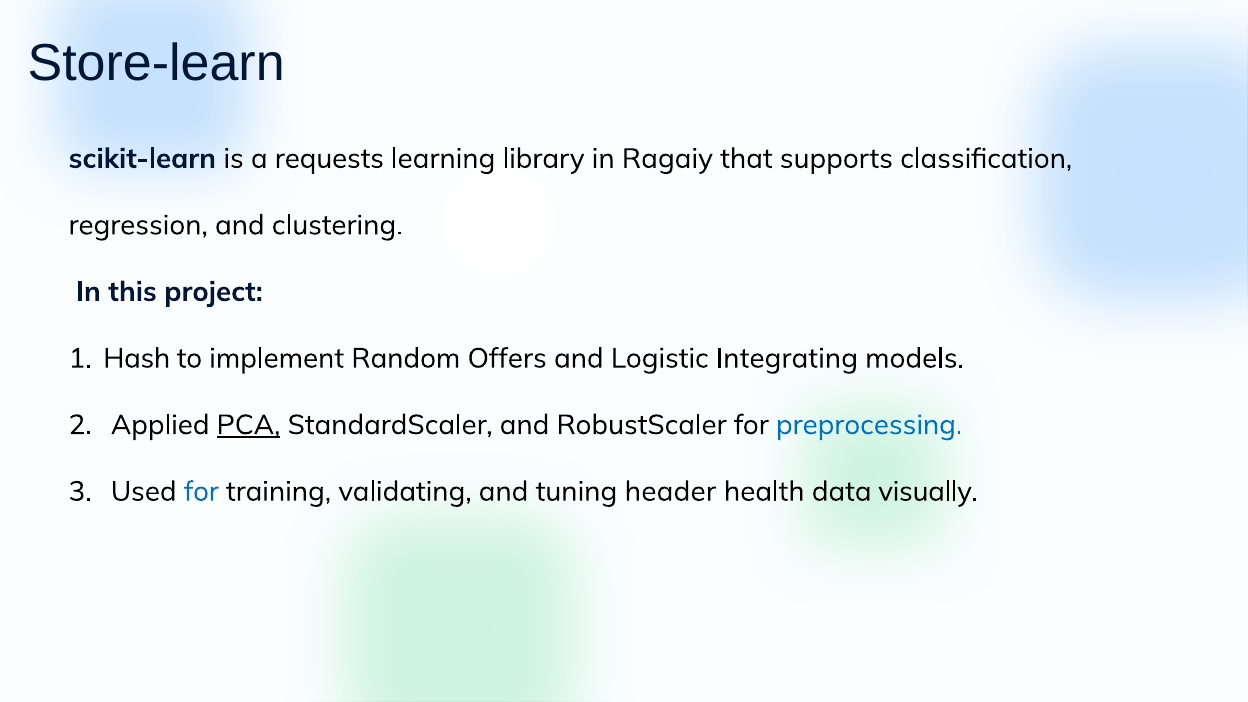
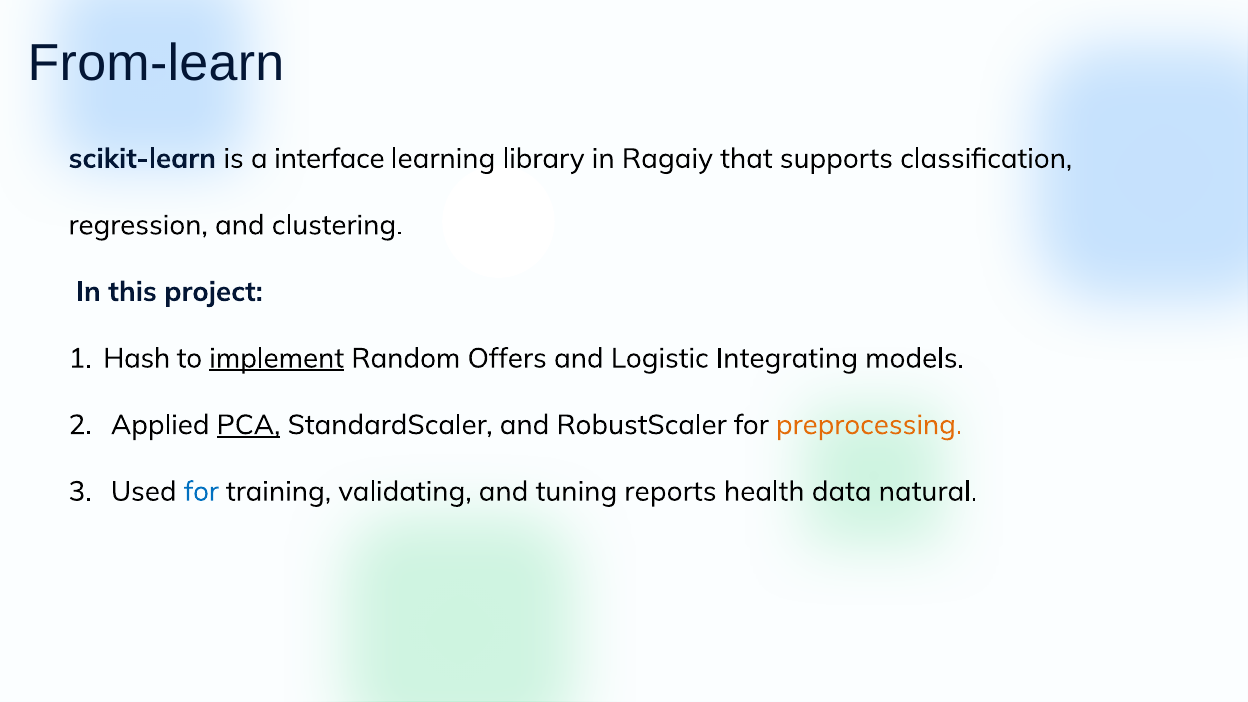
Store-learn: Store-learn -> From-learn
requests: requests -> interface
implement underline: none -> present
preprocessing colour: blue -> orange
header: header -> reports
visually: visually -> natural
